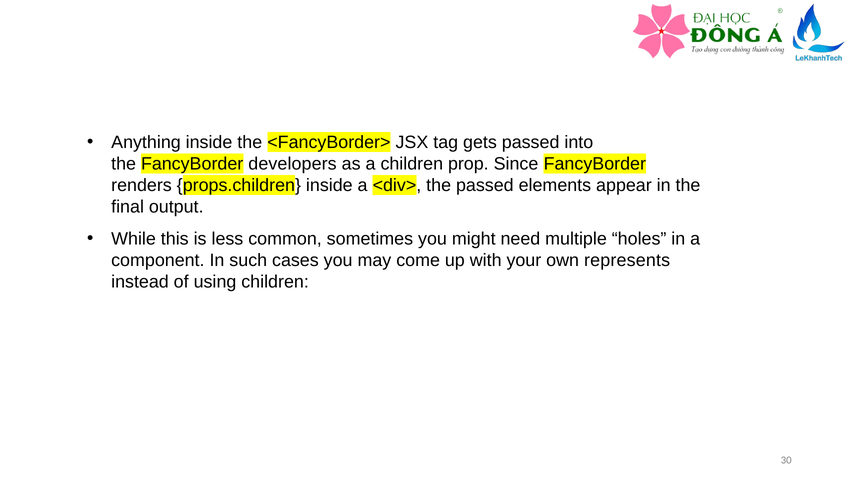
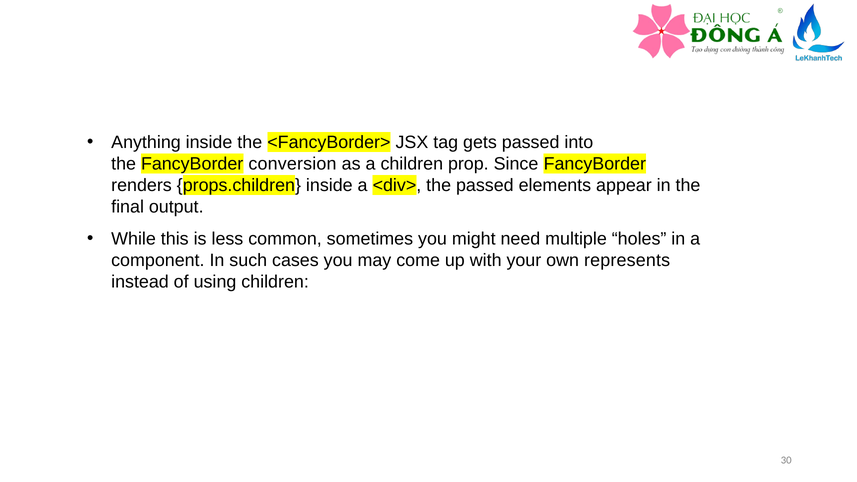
developers: developers -> conversion
